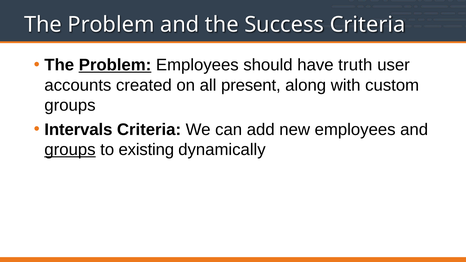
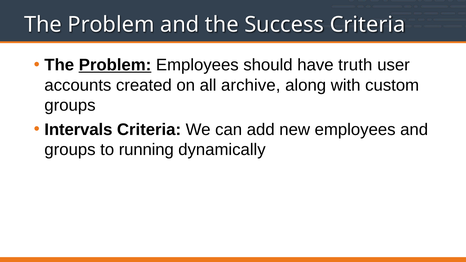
present: present -> archive
groups at (70, 150) underline: present -> none
existing: existing -> running
